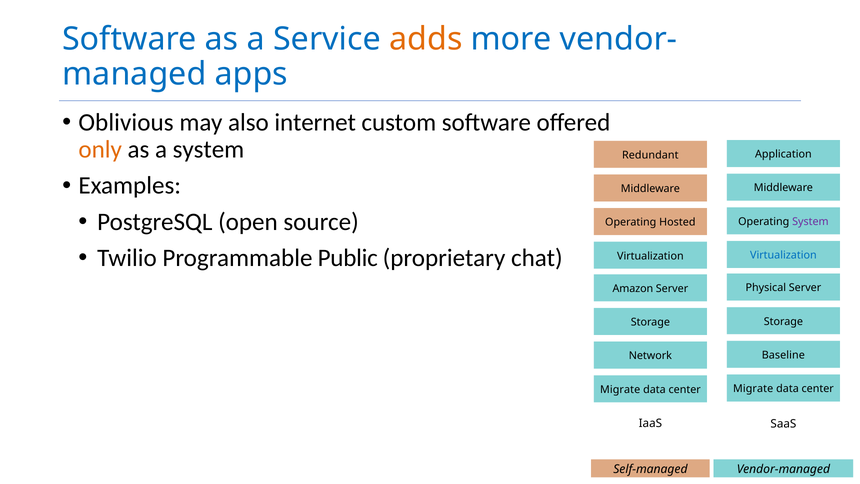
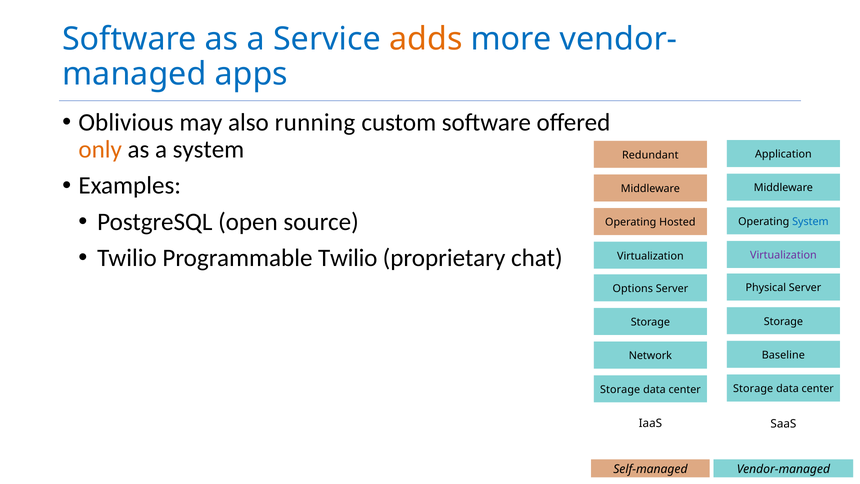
internet: internet -> running
System at (810, 221) colour: purple -> blue
Programmable Public: Public -> Twilio
Virtualization at (783, 255) colour: blue -> purple
Amazon: Amazon -> Options
Migrate at (753, 389): Migrate -> Storage
Migrate at (620, 389): Migrate -> Storage
